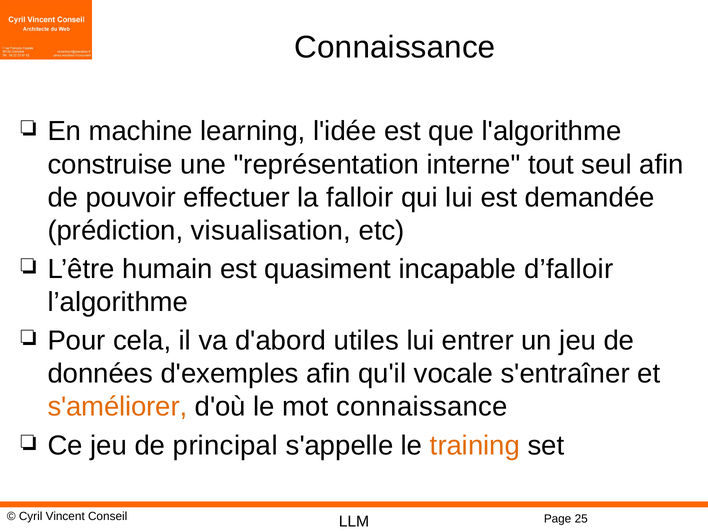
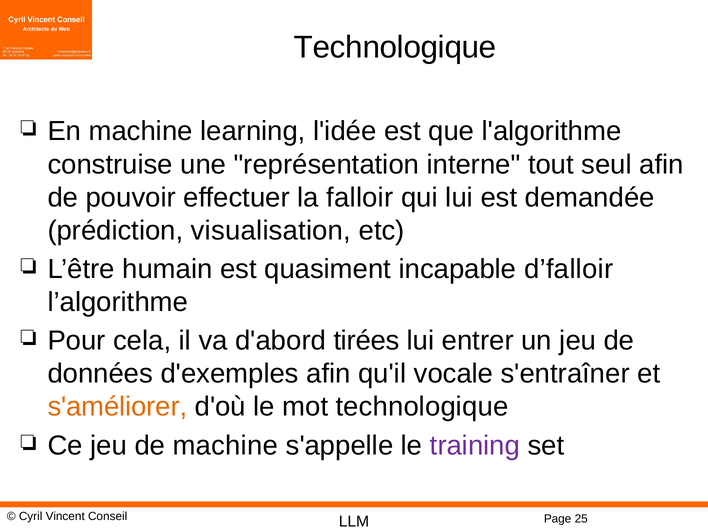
Connaissance at (395, 47): Connaissance -> Technologique
utiles: utiles -> tirées
mot connaissance: connaissance -> technologique
de principal: principal -> machine
training colour: orange -> purple
